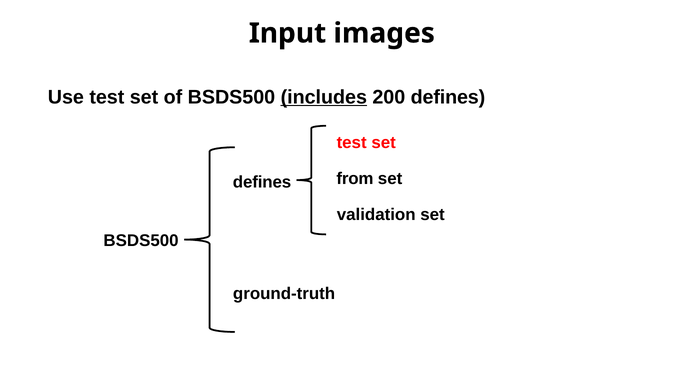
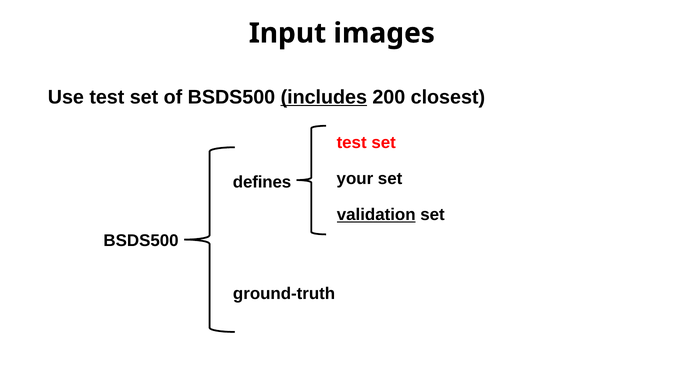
200 defines: defines -> closest
from: from -> your
validation underline: none -> present
